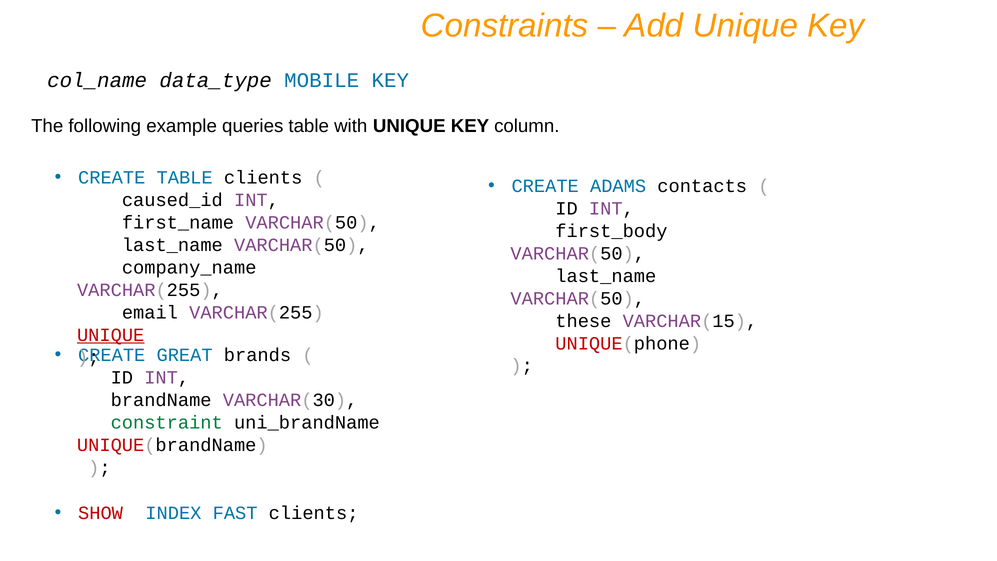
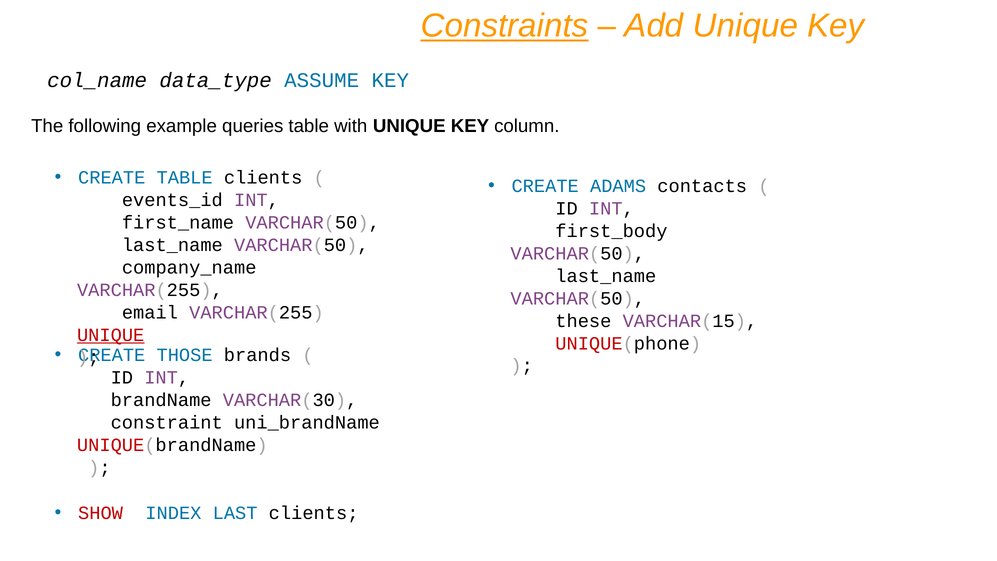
Constraints underline: none -> present
MOBILE: MOBILE -> ASSUME
caused_id: caused_id -> events_id
GREAT: GREAT -> THOSE
constraint colour: green -> black
FAST: FAST -> LAST
